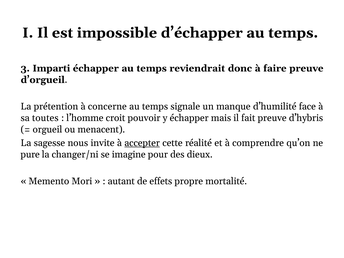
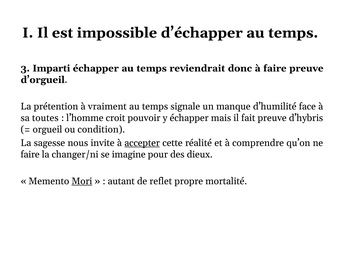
concerne: concerne -> vraiment
menacent: menacent -> condition
pure at (30, 154): pure -> faire
Mori underline: none -> present
effets: effets -> reflet
